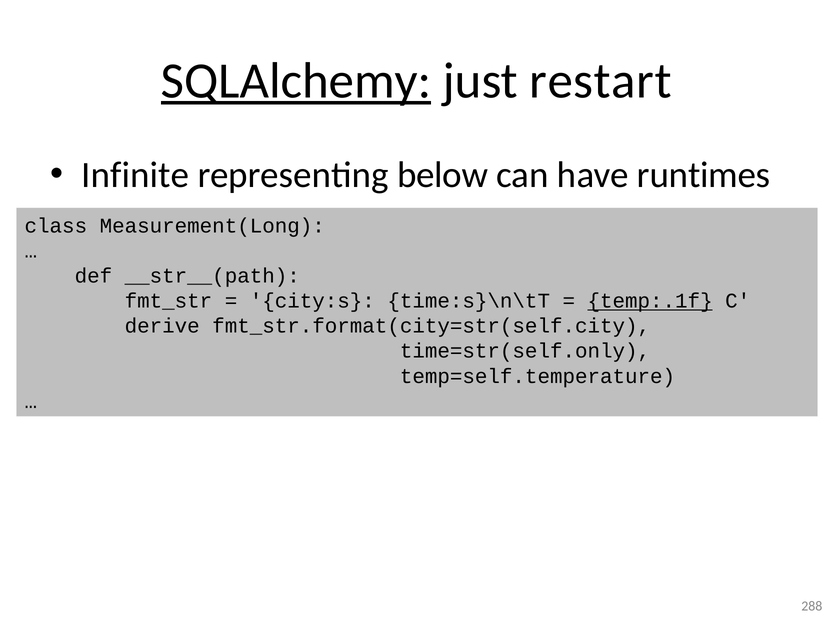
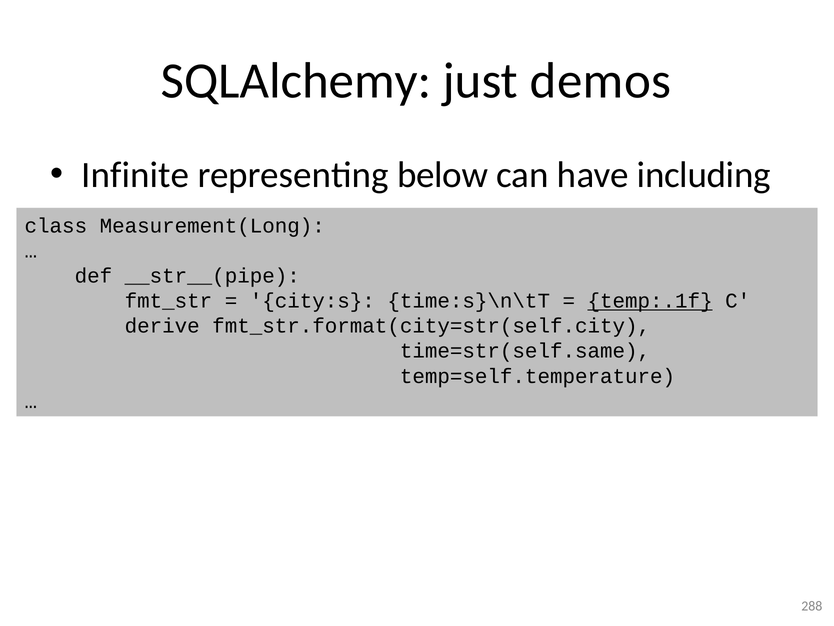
SQLAlchemy underline: present -> none
restart: restart -> demos
runtimes: runtimes -> including
__str__(path: __str__(path -> __str__(pipe
time=str(self.only: time=str(self.only -> time=str(self.same
